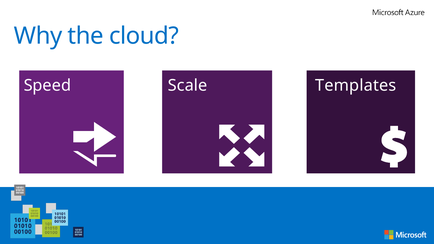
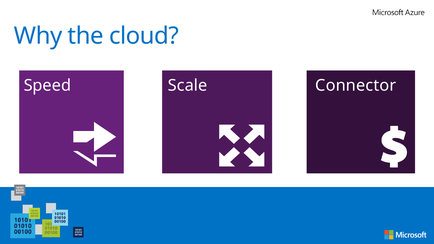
Templates: Templates -> Connector
